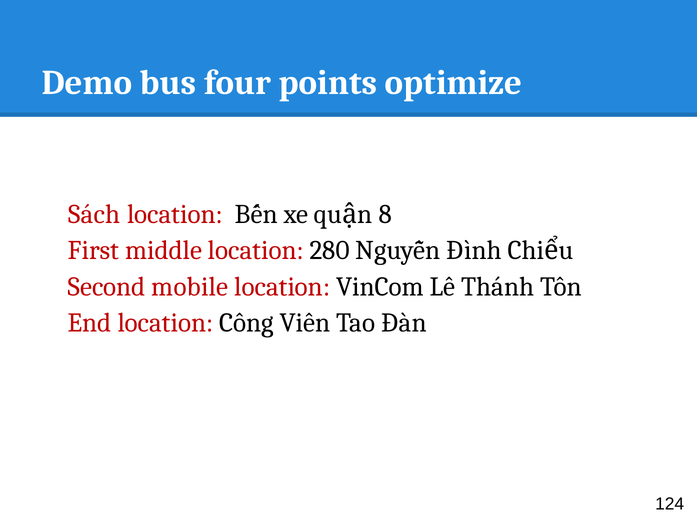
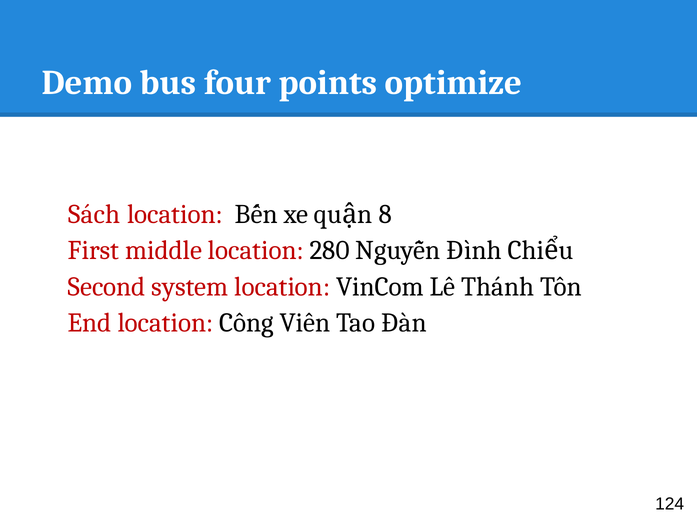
mobile: mobile -> system
